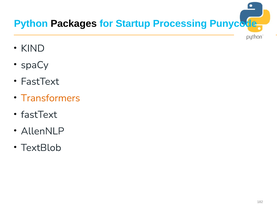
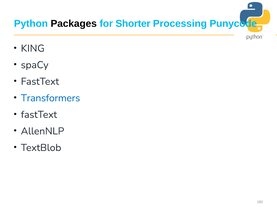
Startup: Startup -> Shorter
KIND: KIND -> KING
Transformers colour: orange -> blue
